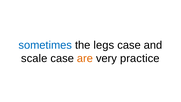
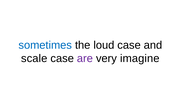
legs: legs -> loud
are colour: orange -> purple
practice: practice -> imagine
